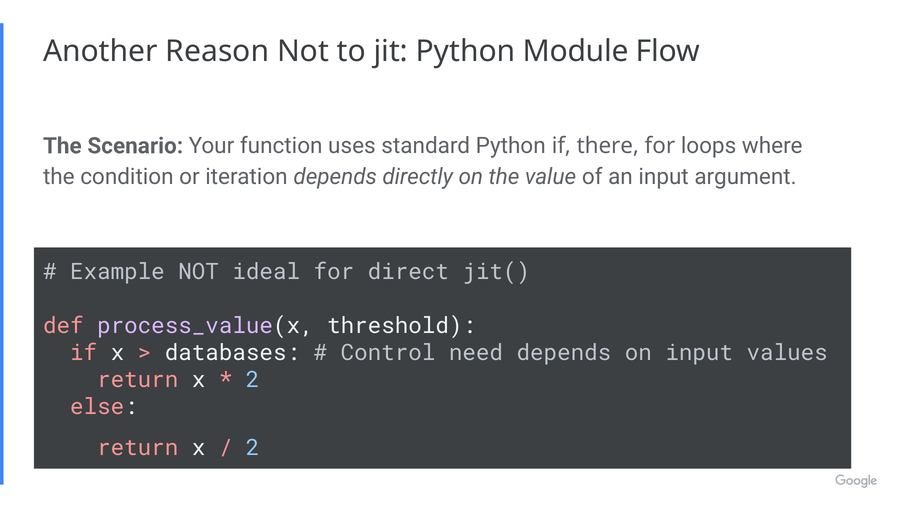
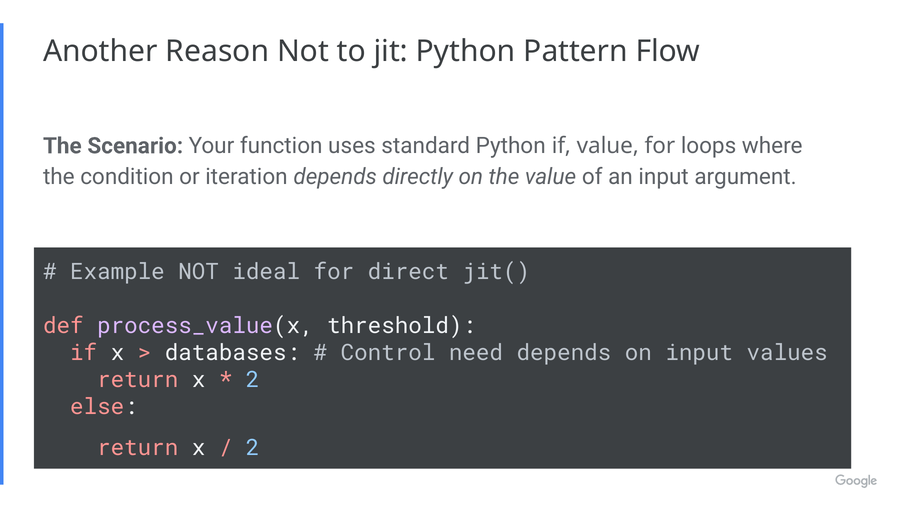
Module: Module -> Pattern
if there: there -> value
